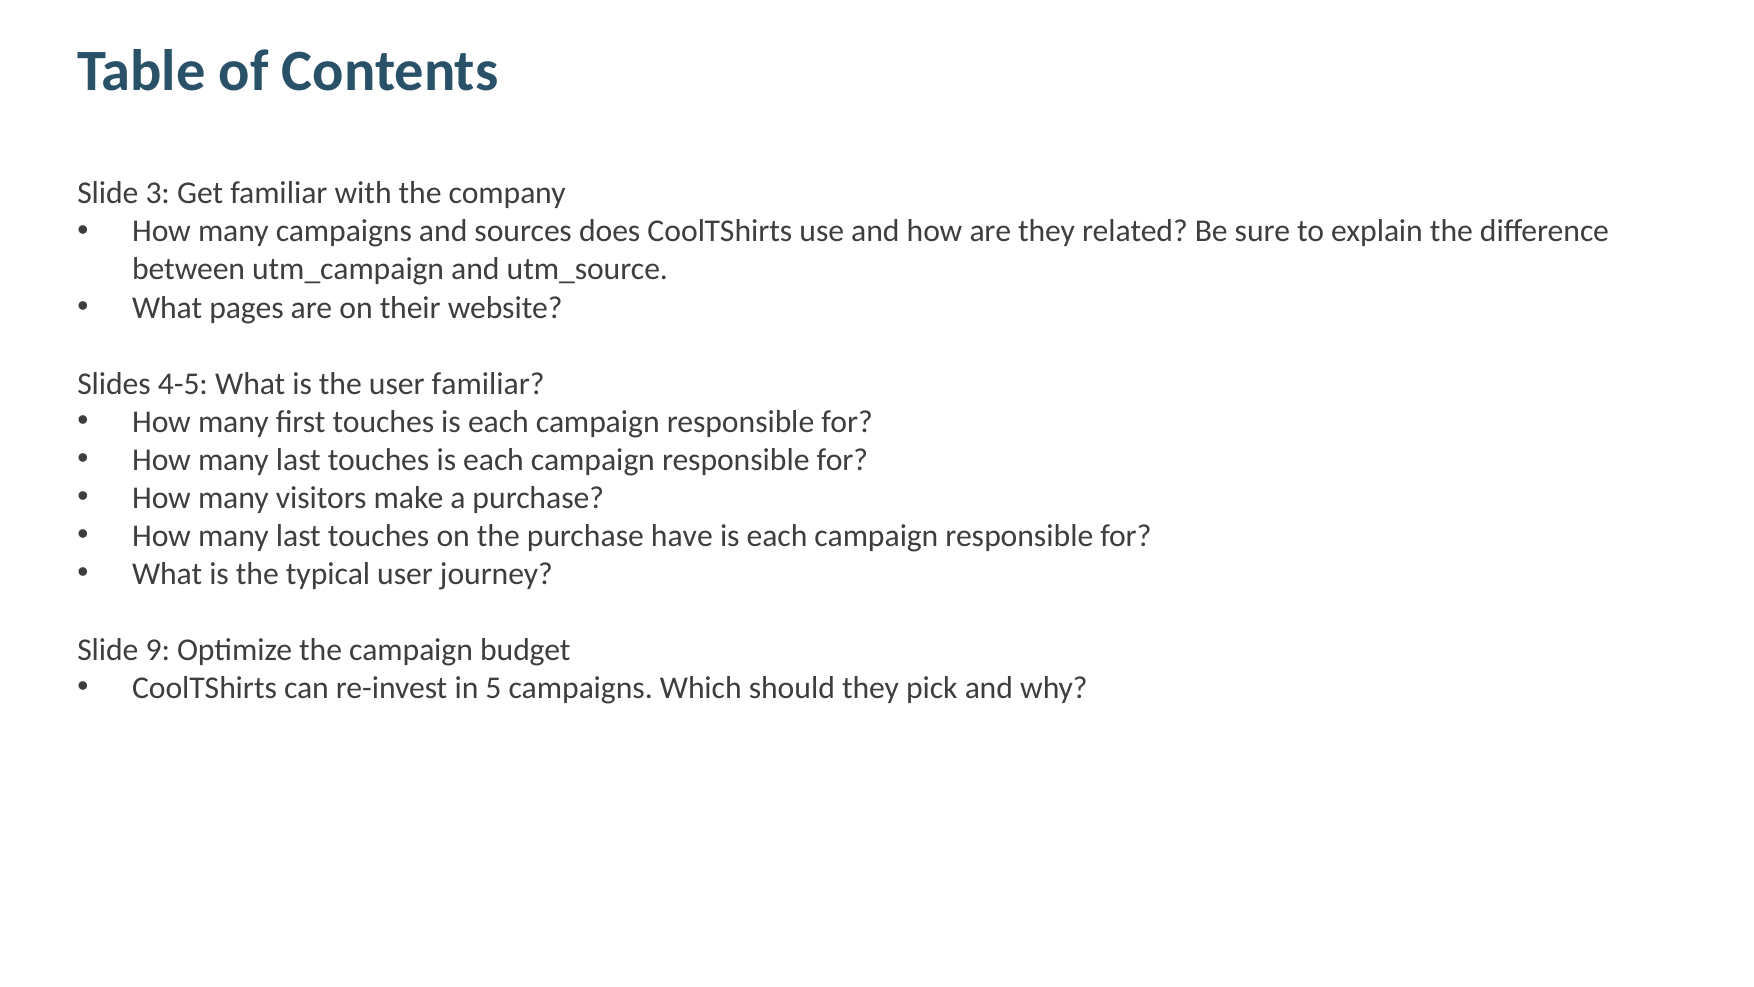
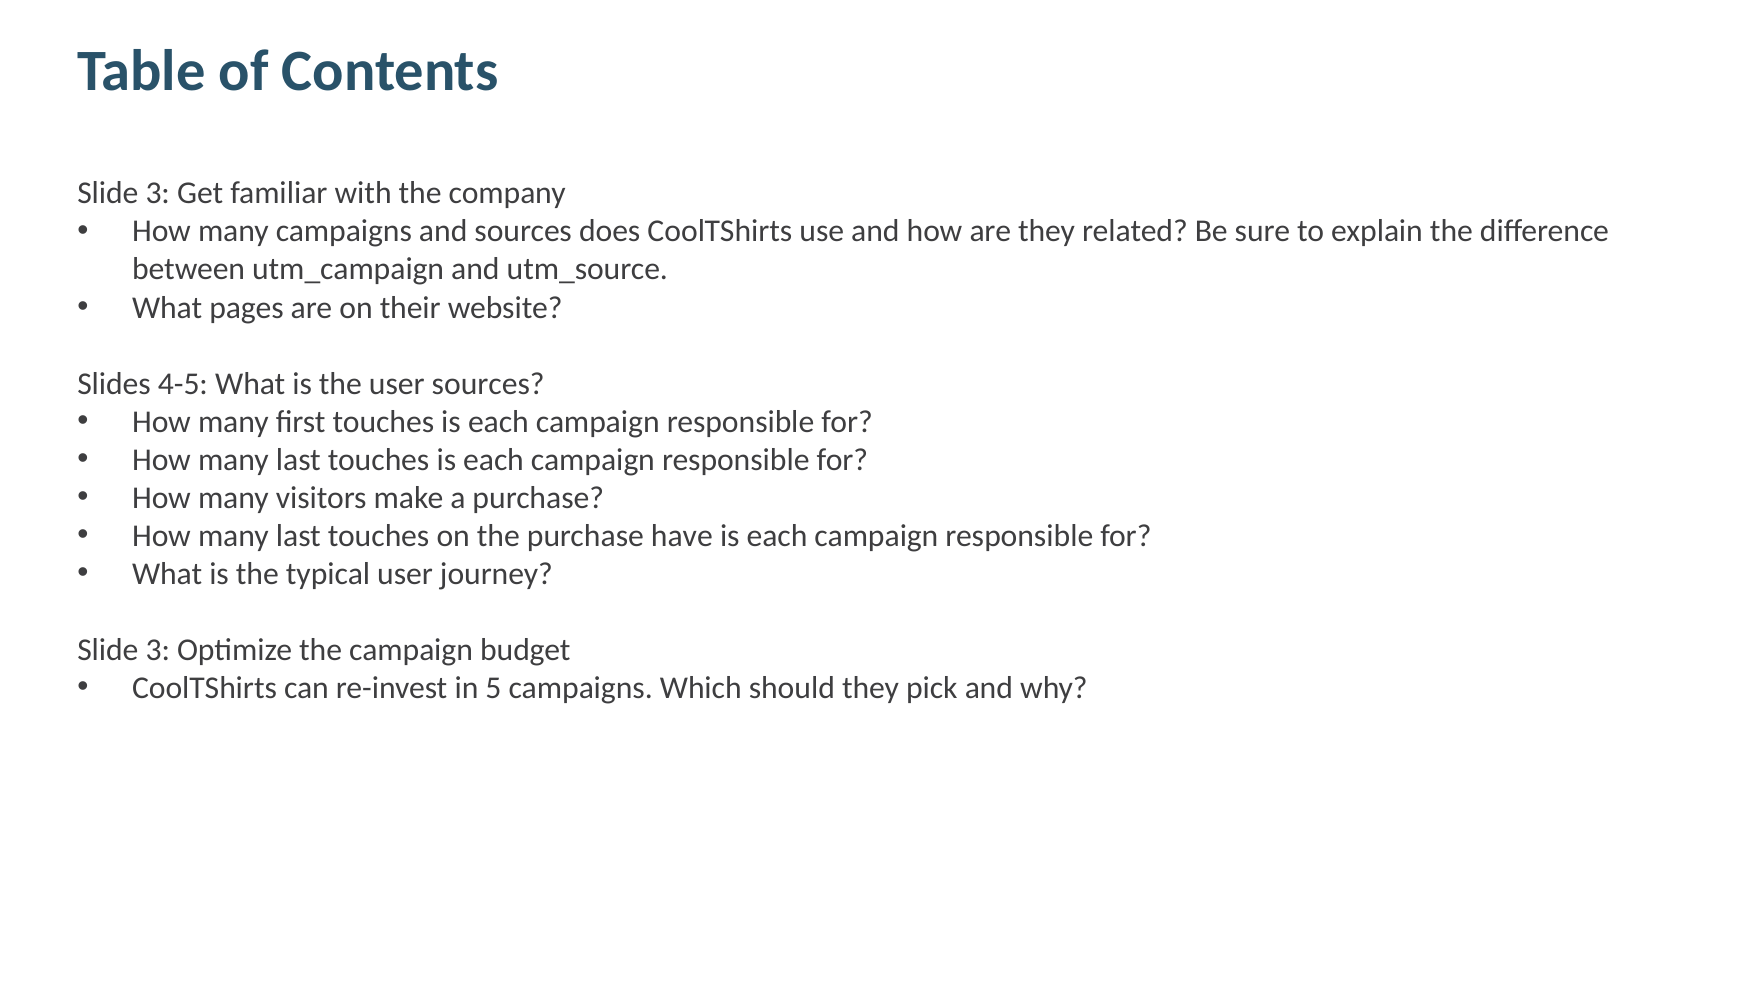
user familiar: familiar -> sources
9 at (158, 650): 9 -> 3
